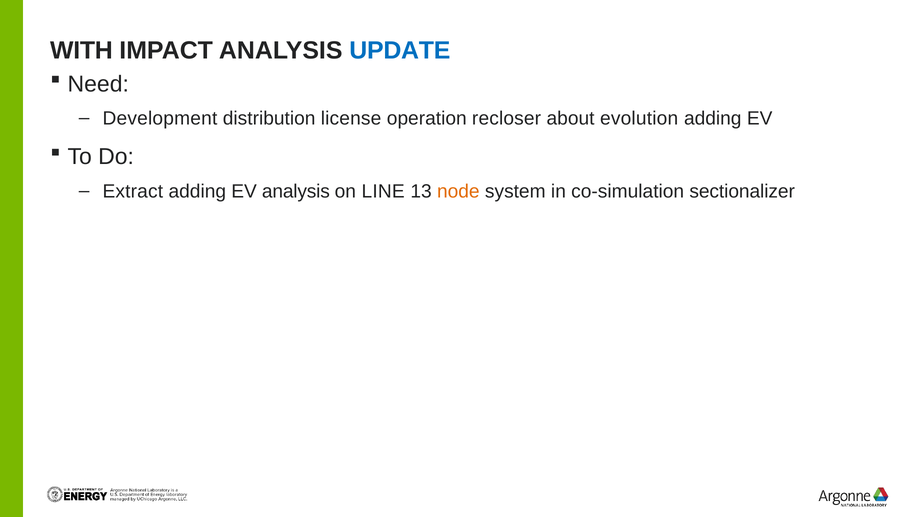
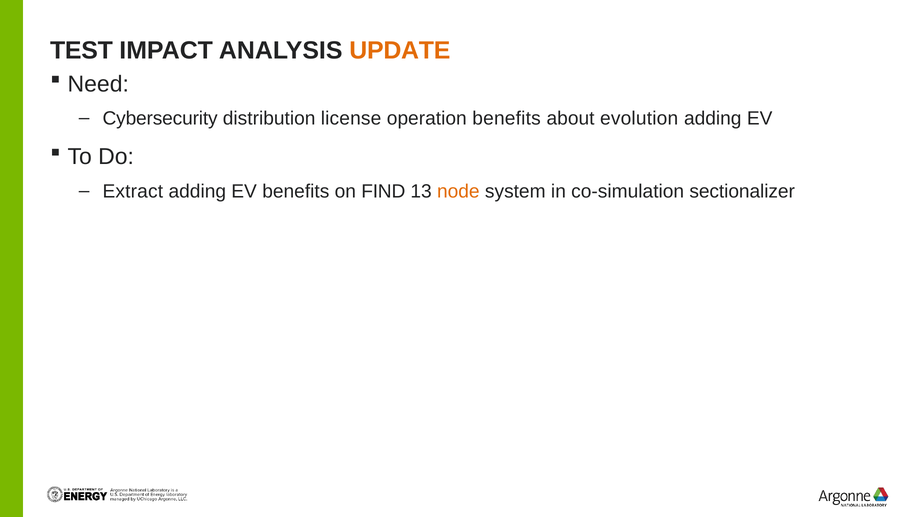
WITH: WITH -> TEST
UPDATE colour: blue -> orange
Development: Development -> Cybersecurity
operation recloser: recloser -> benefits
EV analysis: analysis -> benefits
LINE: LINE -> FIND
